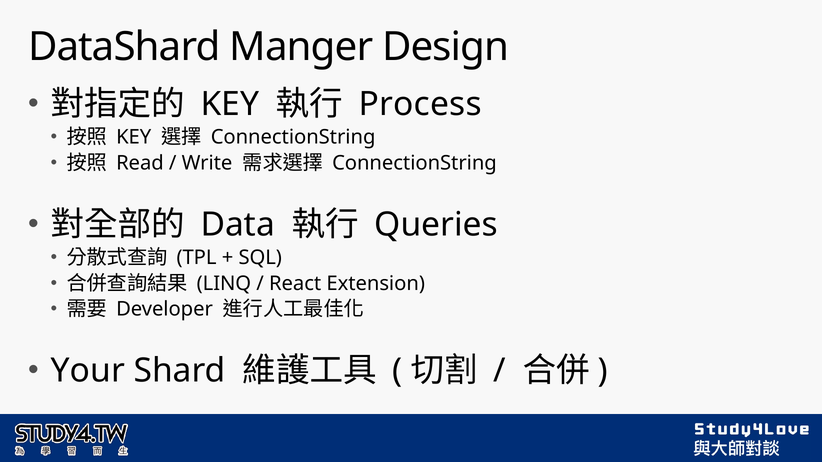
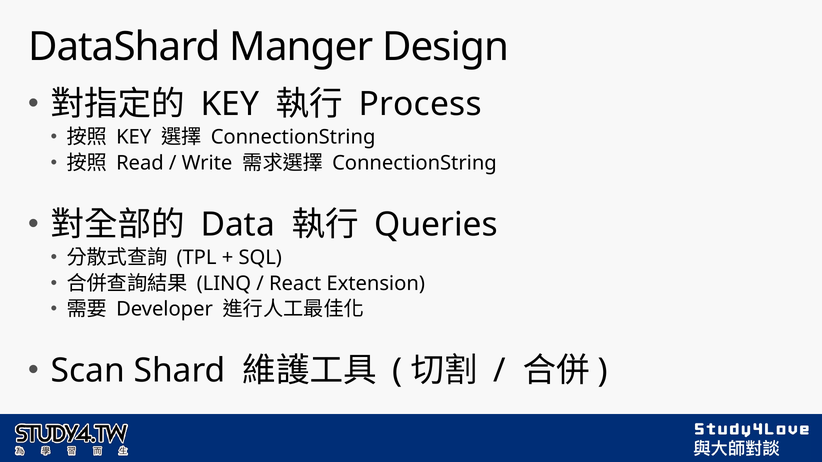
Your: Your -> Scan
